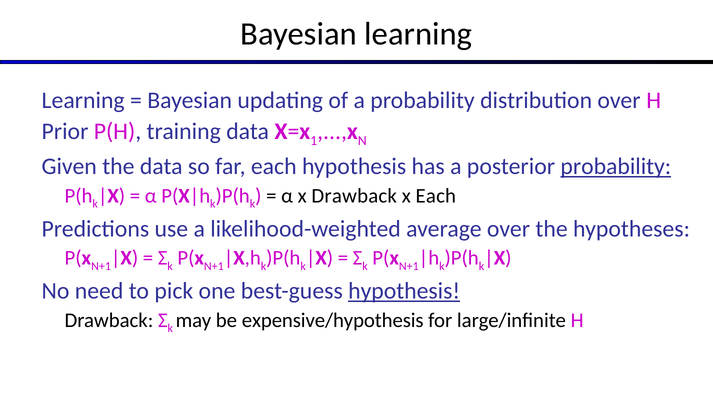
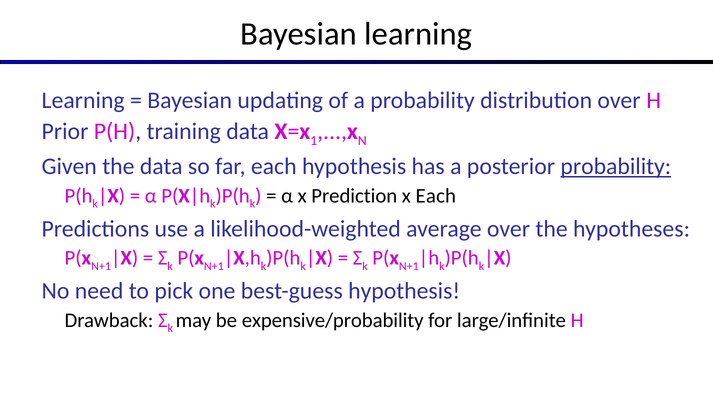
x Drawback: Drawback -> Prediction
hypothesis at (404, 291) underline: present -> none
expensive/hypothesis: expensive/hypothesis -> expensive/probability
